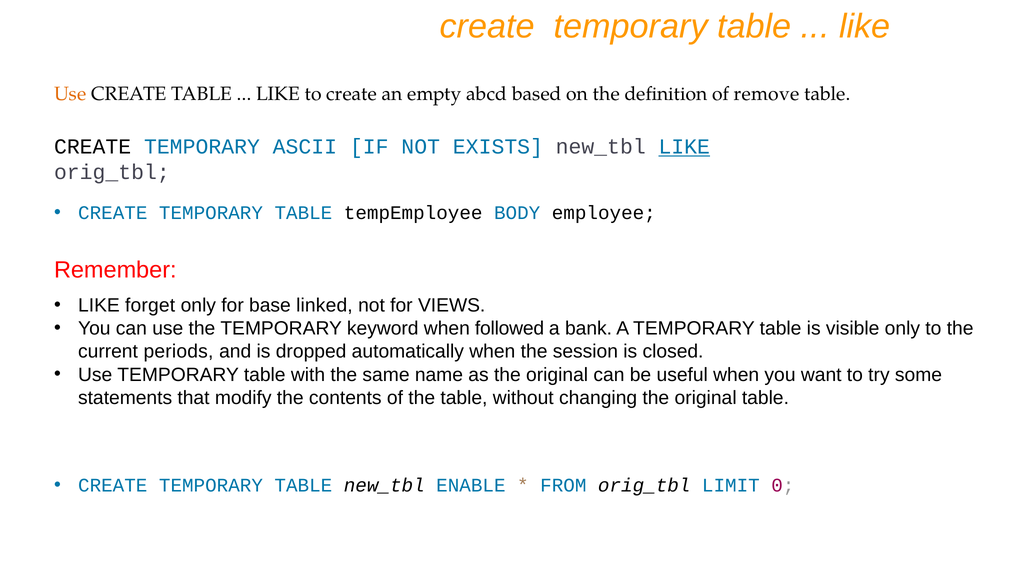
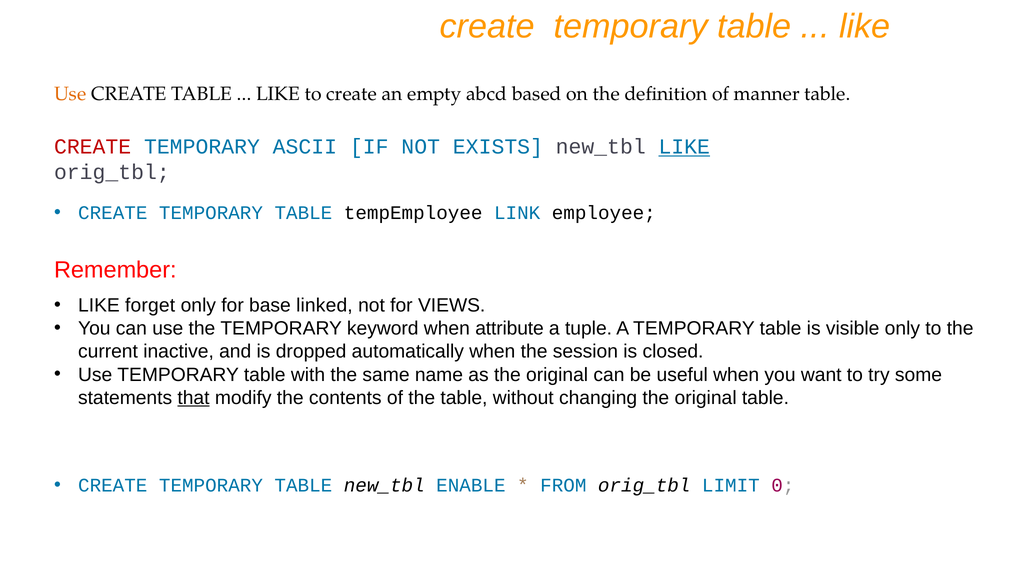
remove: remove -> manner
CREATE at (93, 147) colour: black -> red
BODY: BODY -> LINK
followed: followed -> attribute
bank: bank -> tuple
periods: periods -> inactive
that underline: none -> present
